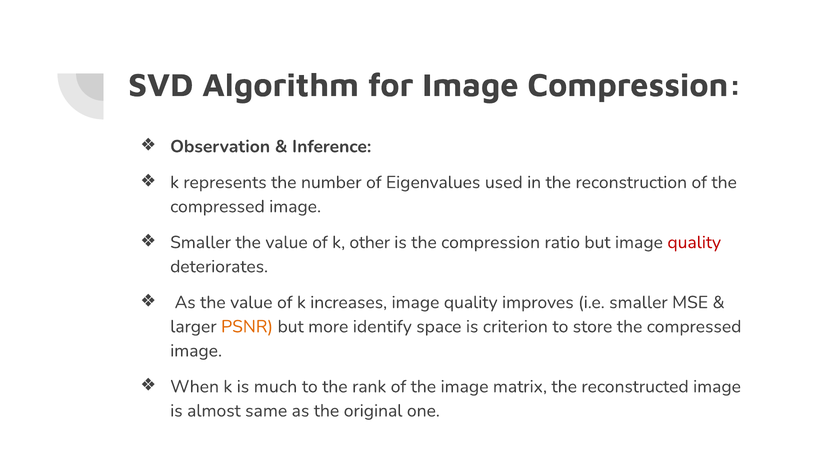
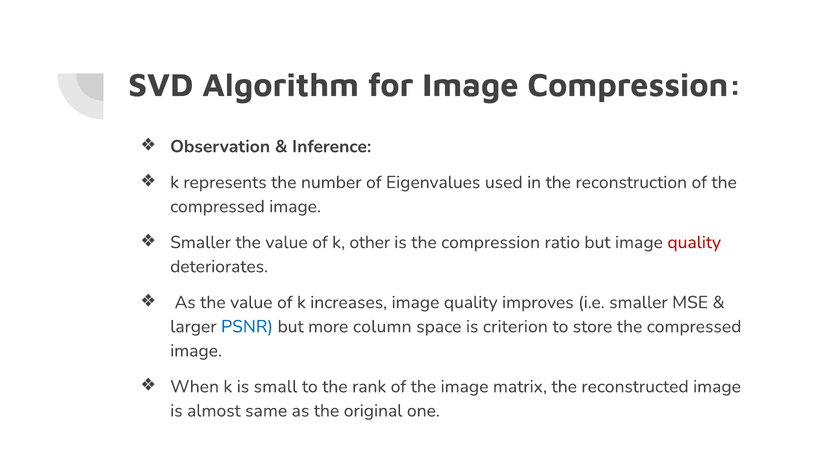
PSNR colour: orange -> blue
identify: identify -> column
much: much -> small
